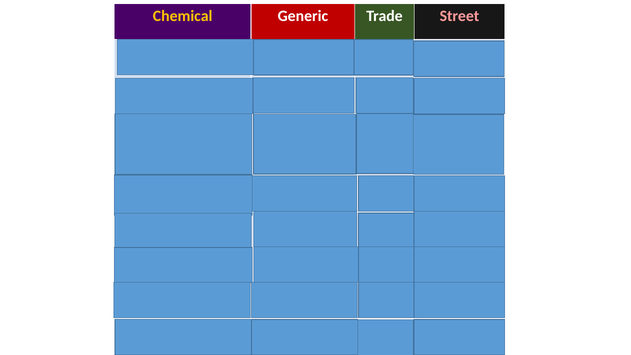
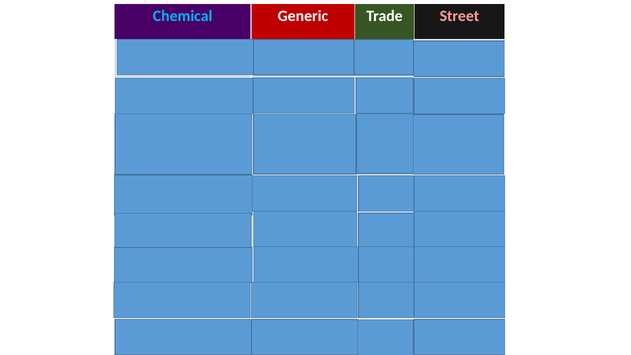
Chemical colour: yellow -> light blue
